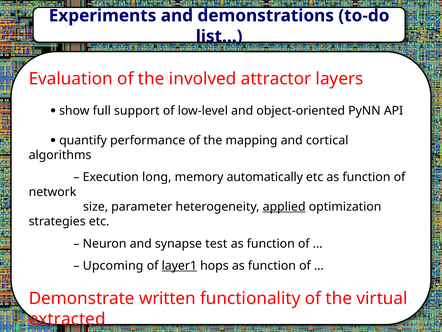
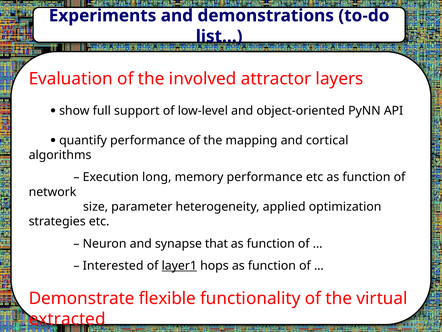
memory automatically: automatically -> performance
applied underline: present -> none
test: test -> that
Upcoming: Upcoming -> Interested
written: written -> flexible
